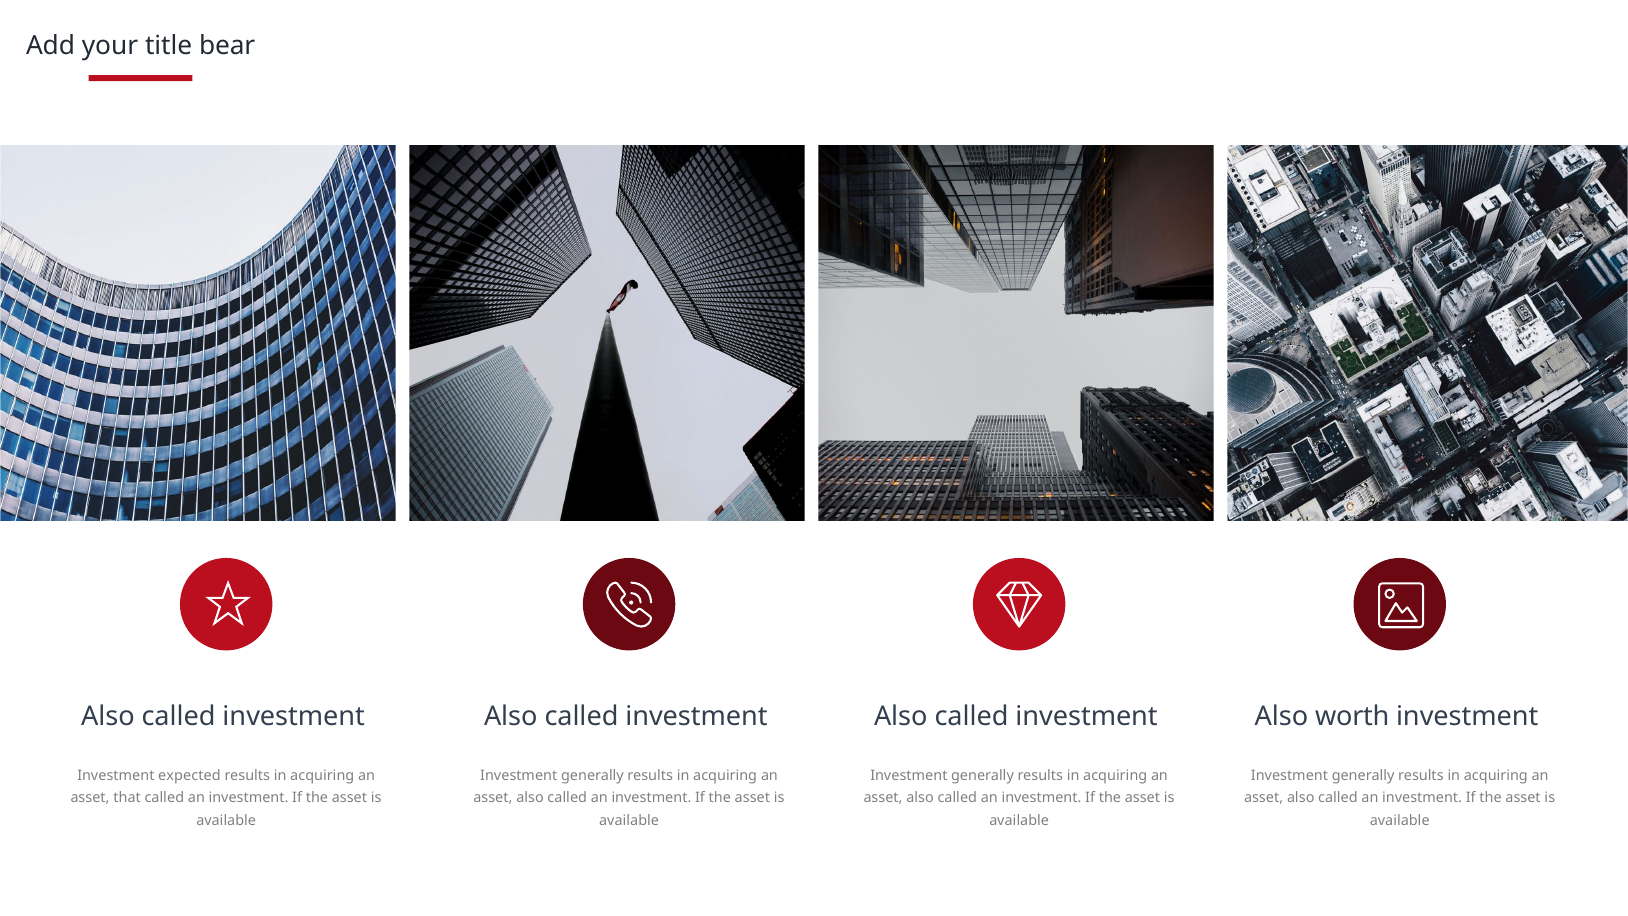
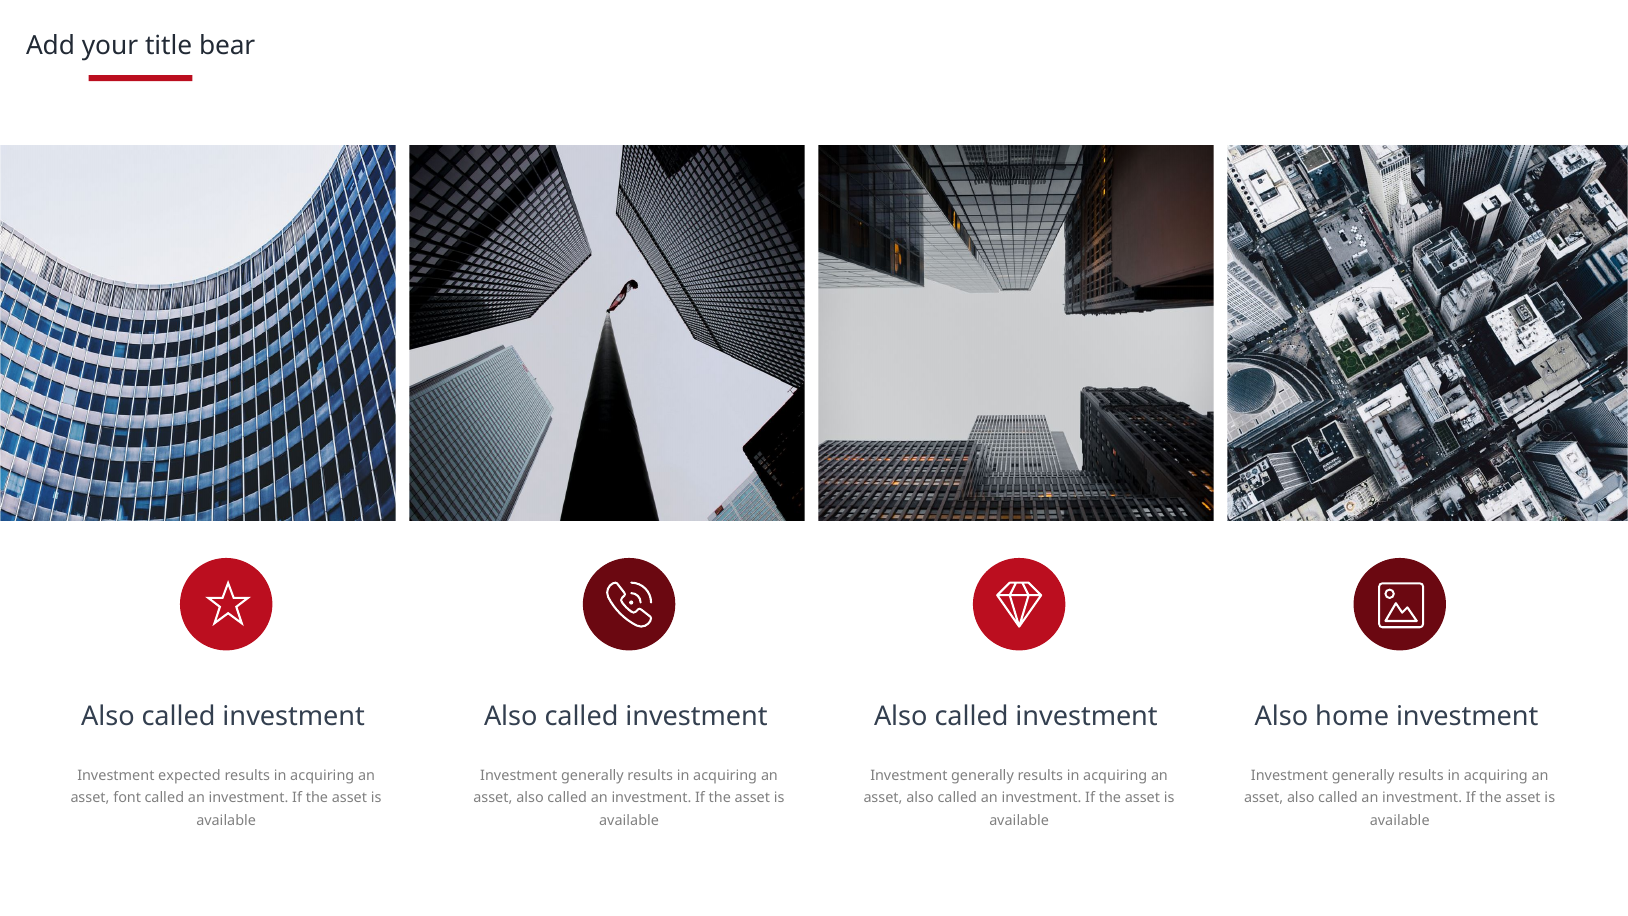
worth: worth -> home
that: that -> font
